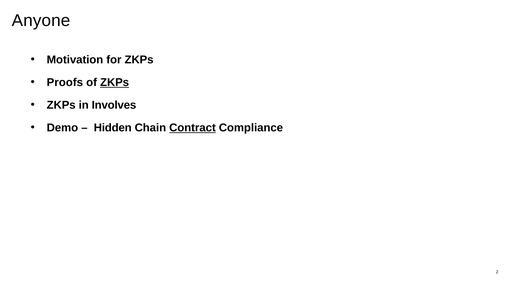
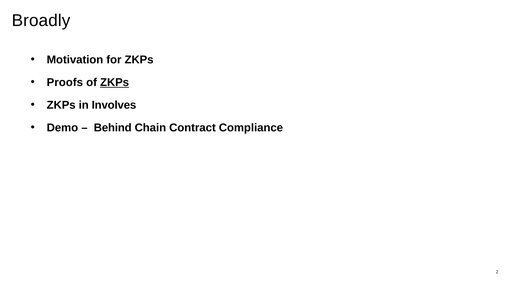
Anyone: Anyone -> Broadly
Hidden: Hidden -> Behind
Contract underline: present -> none
